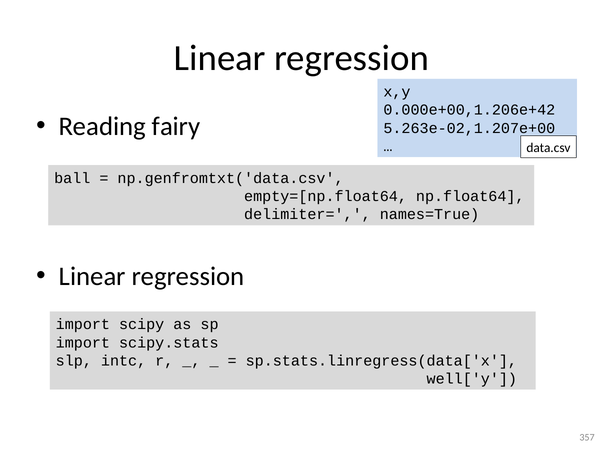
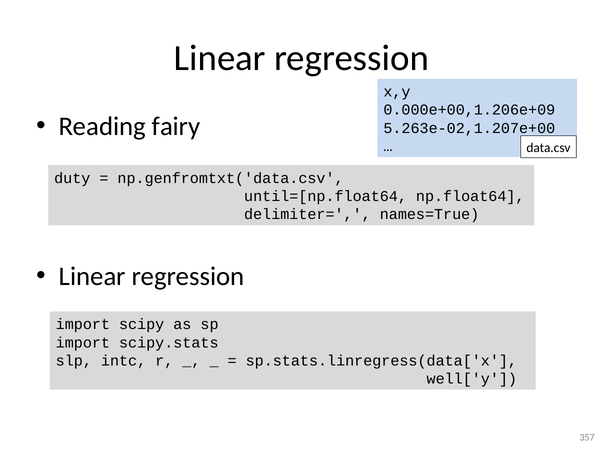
0.000e+00,1.206e+42: 0.000e+00,1.206e+42 -> 0.000e+00,1.206e+09
ball: ball -> duty
empty=[np.float64: empty=[np.float64 -> until=[np.float64
